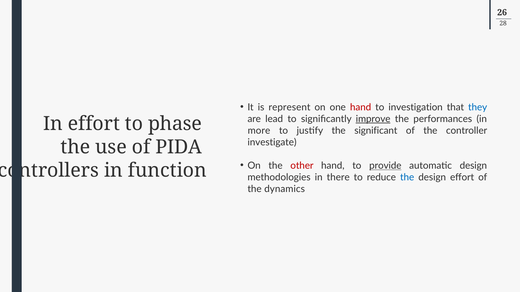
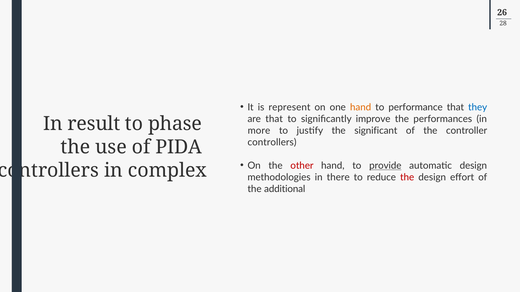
hand at (361, 107) colour: red -> orange
investigation: investigation -> performance
are lead: lead -> that
improve underline: present -> none
In effort: effort -> result
investigate at (272, 143): investigate -> controllers
function: function -> complex
the at (407, 178) colour: blue -> red
dynamics: dynamics -> additional
